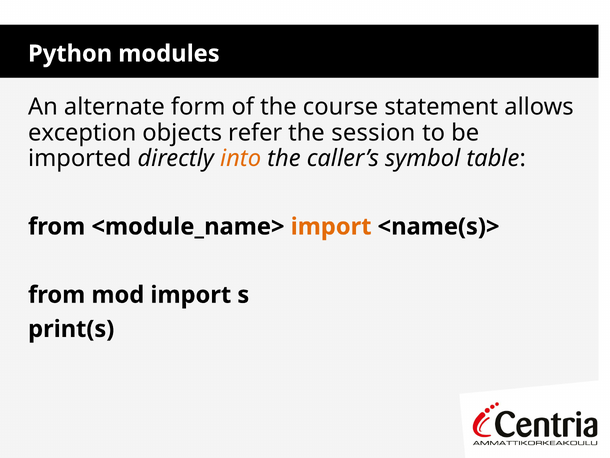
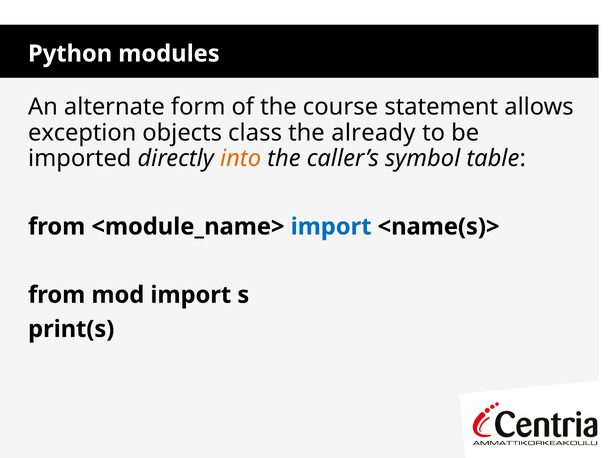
refer: refer -> class
session: session -> already
import at (331, 226) colour: orange -> blue
